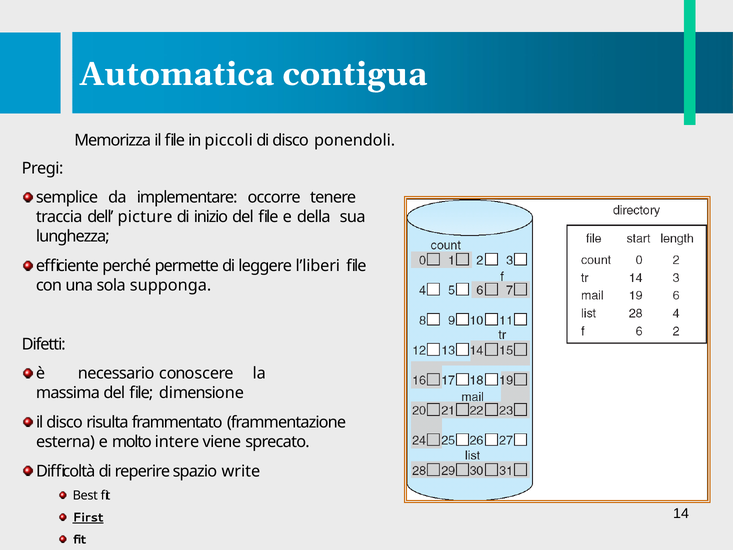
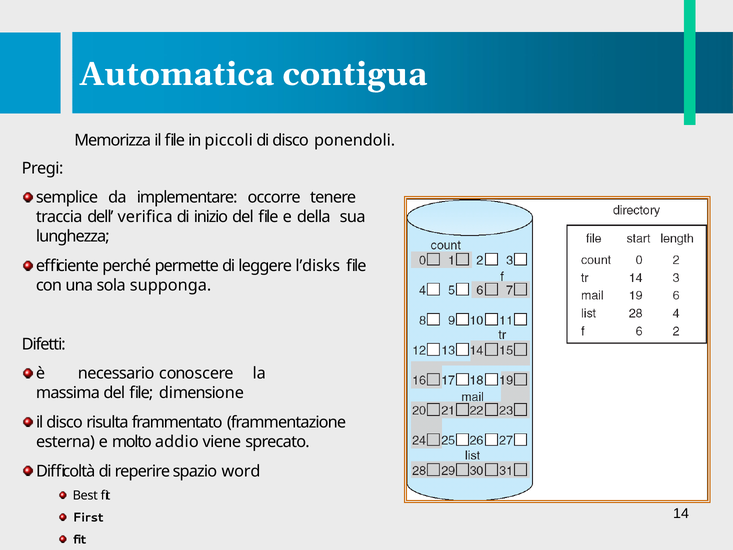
picture: picture -> verifica
l’liberi: l’liberi -> l’disks
intere: intere -> addio
write: write -> word
First underline: present -> none
